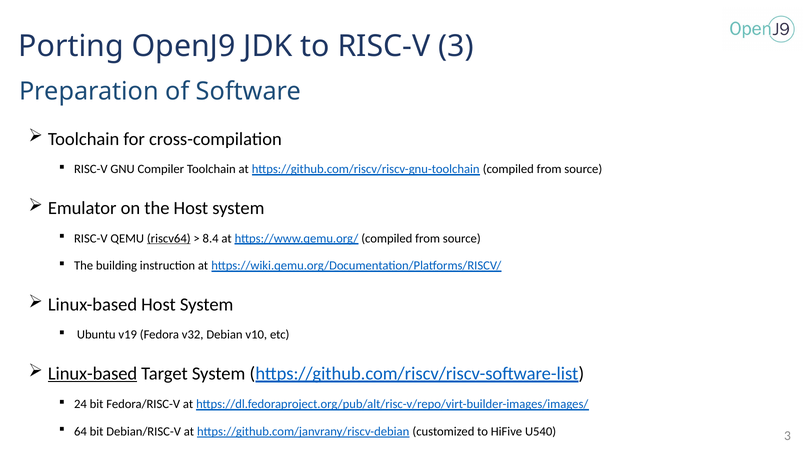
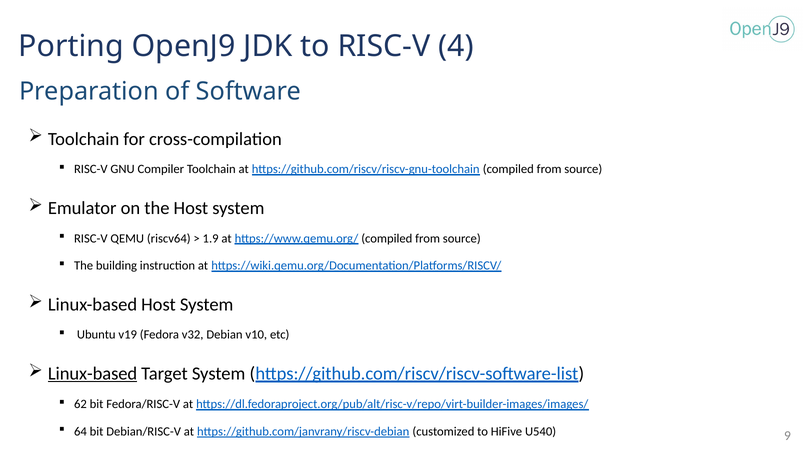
RISC-V 3: 3 -> 4
riscv64 underline: present -> none
8.4: 8.4 -> 1.9
24: 24 -> 62
U540 3: 3 -> 9
